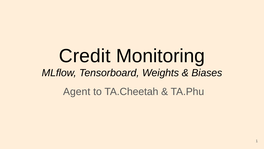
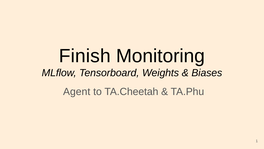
Credit: Credit -> Finish
